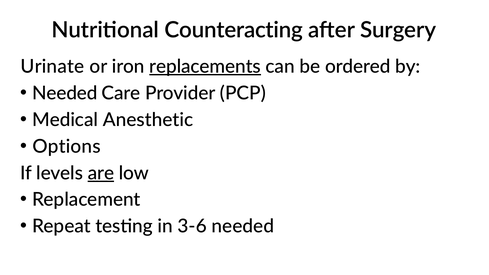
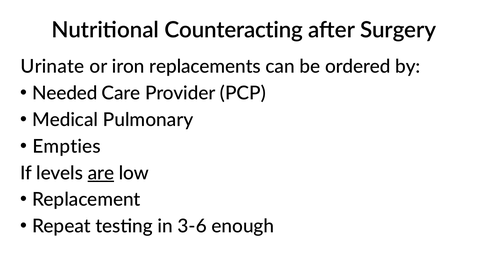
replacements underline: present -> none
Anesthetic: Anesthetic -> Pulmonary
Options: Options -> Empties
3-6 needed: needed -> enough
